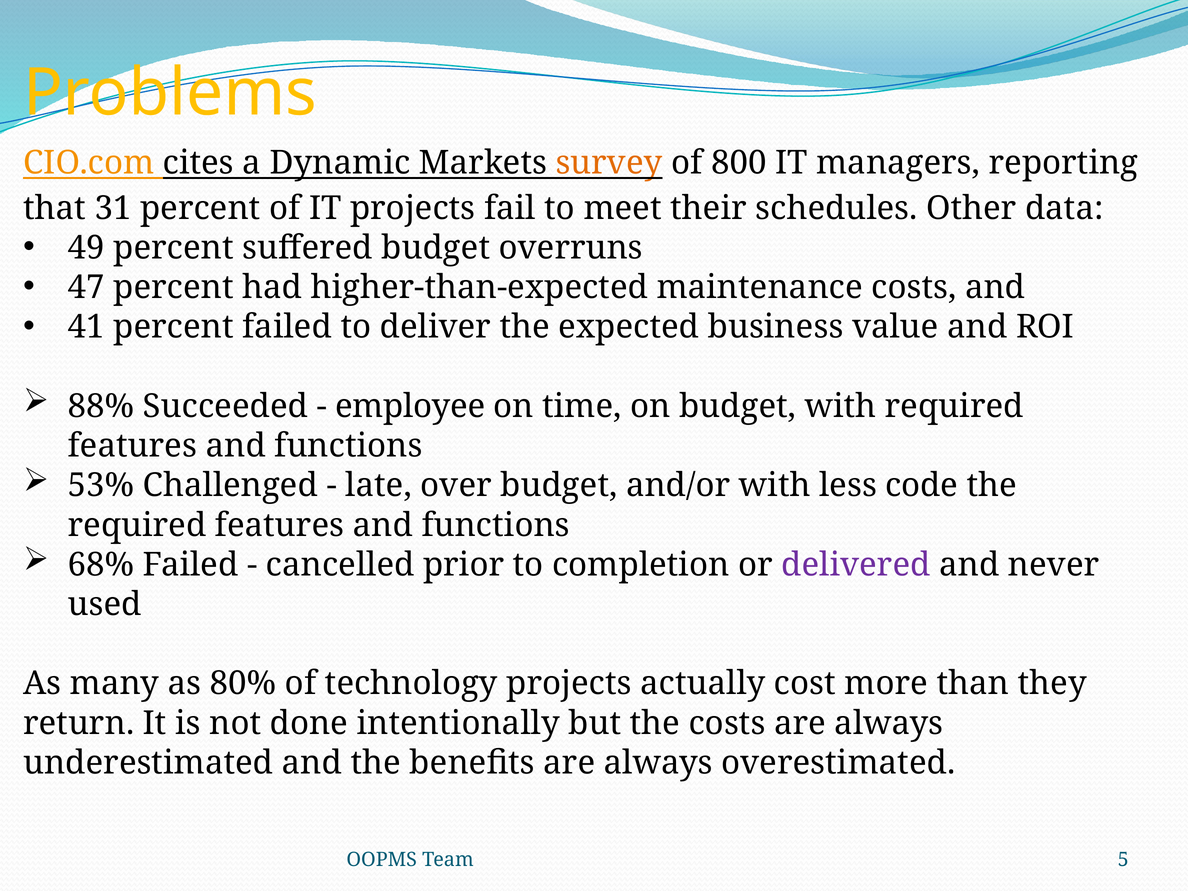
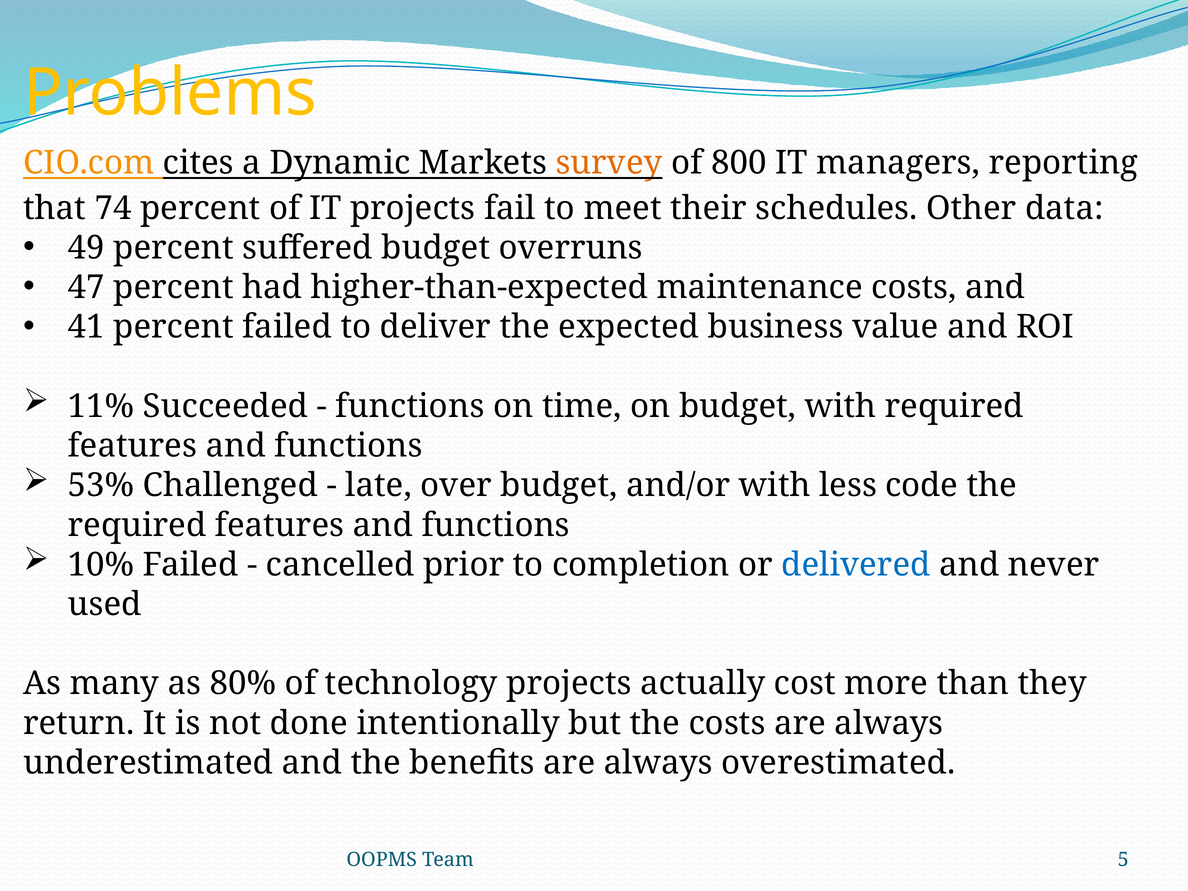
31: 31 -> 74
88%: 88% -> 11%
employee at (410, 406): employee -> functions
68%: 68% -> 10%
delivered colour: purple -> blue
